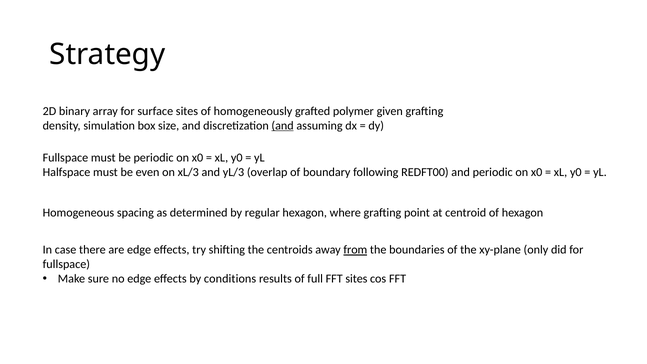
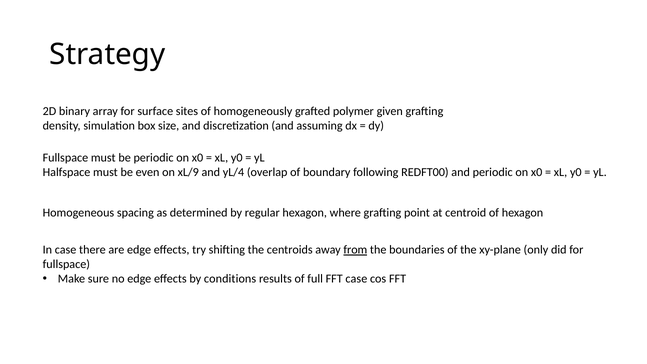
and at (283, 126) underline: present -> none
xL/3: xL/3 -> xL/9
yL/3: yL/3 -> yL/4
FFT sites: sites -> case
